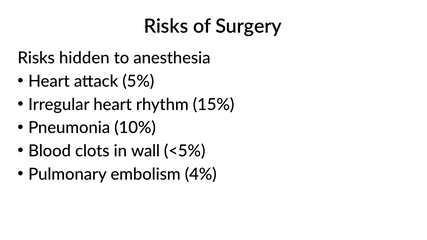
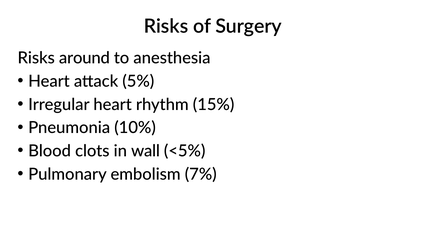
hidden: hidden -> around
4%: 4% -> 7%
